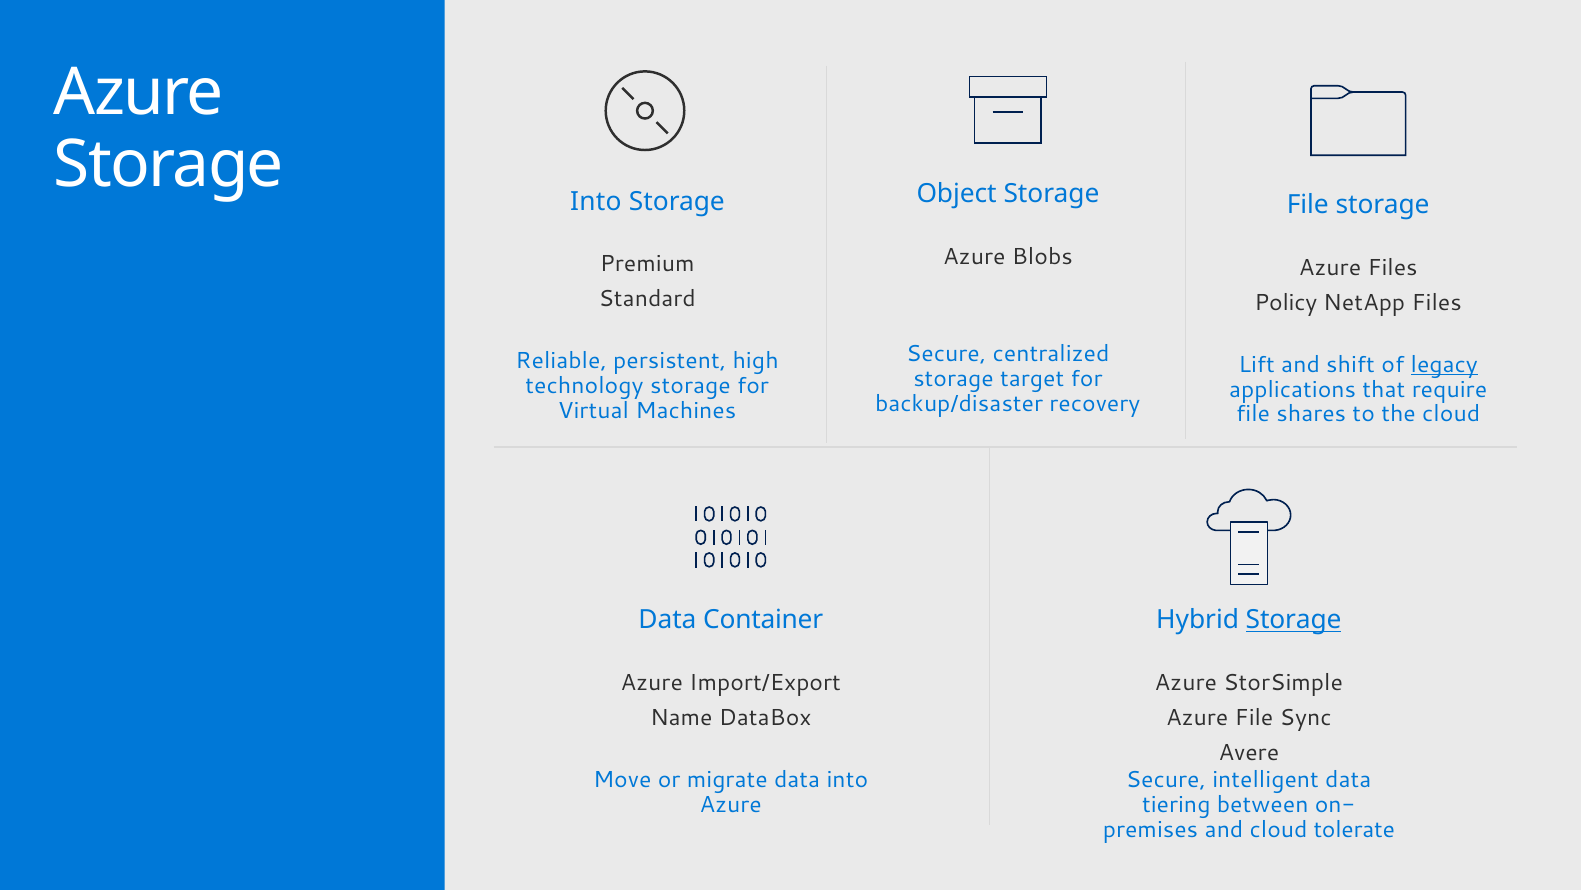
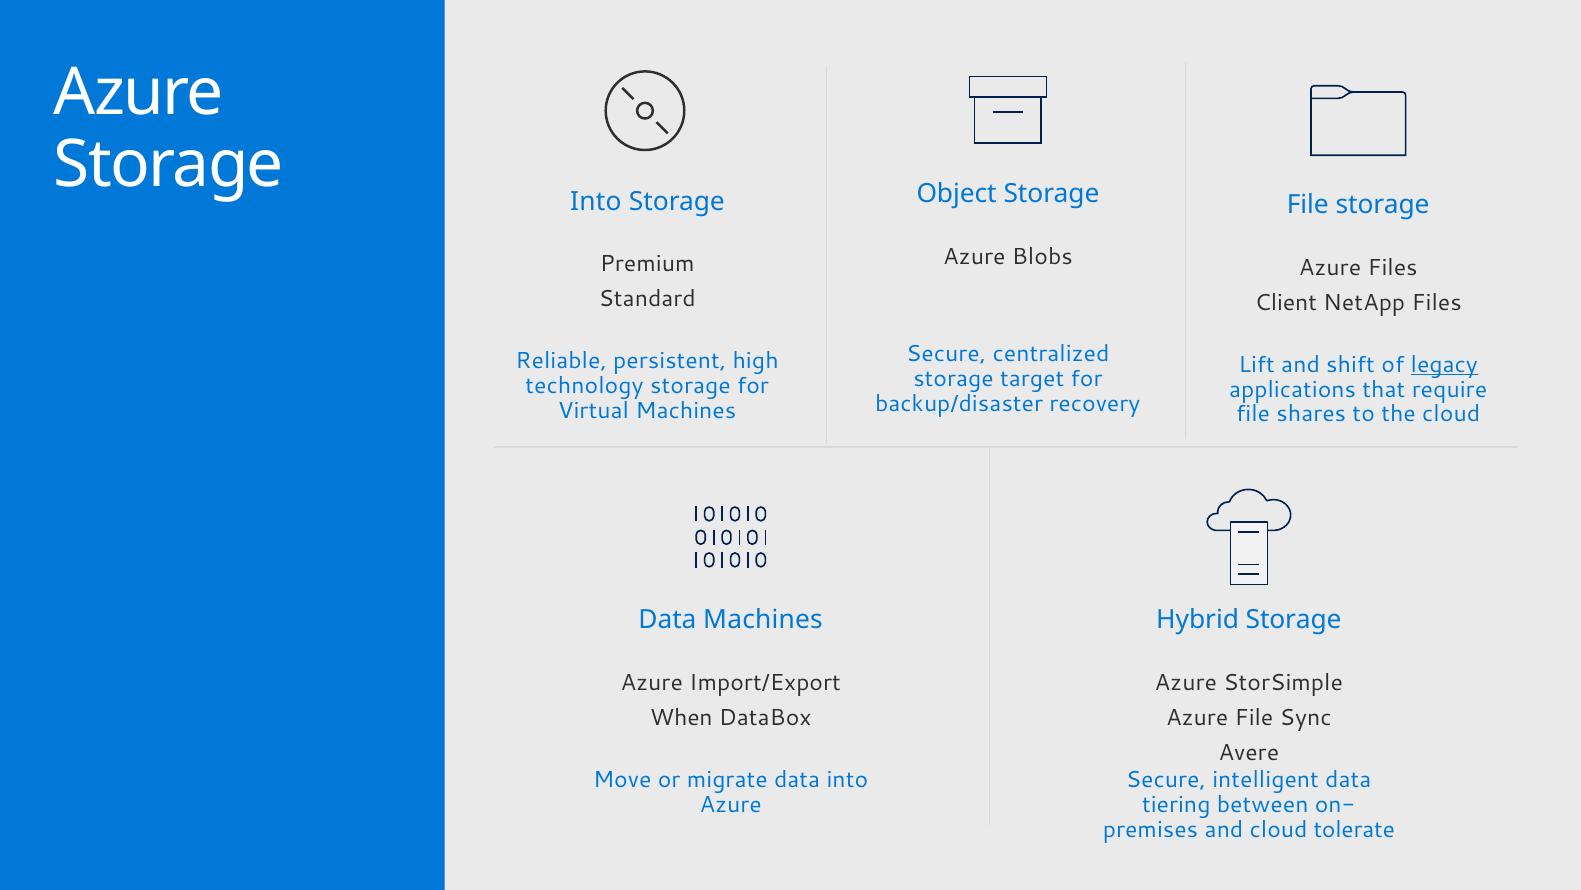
Policy: Policy -> Client
Data Container: Container -> Machines
Storage at (1294, 620) underline: present -> none
Name: Name -> When
